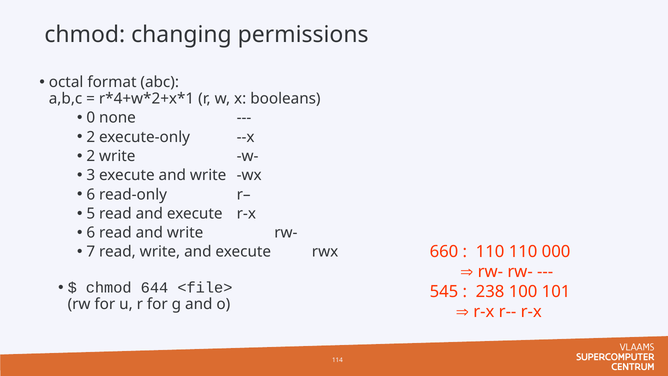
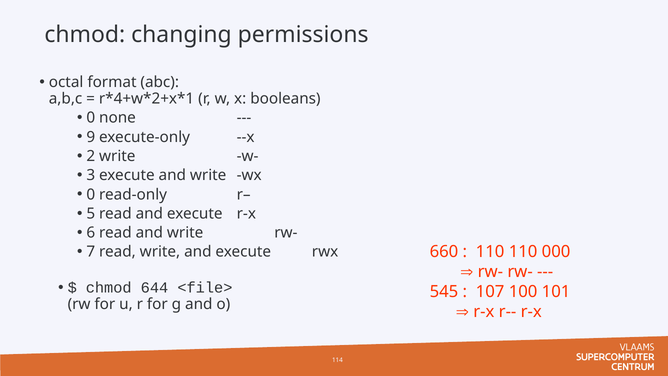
2 at (91, 137): 2 -> 9
6 at (91, 194): 6 -> 0
238: 238 -> 107
